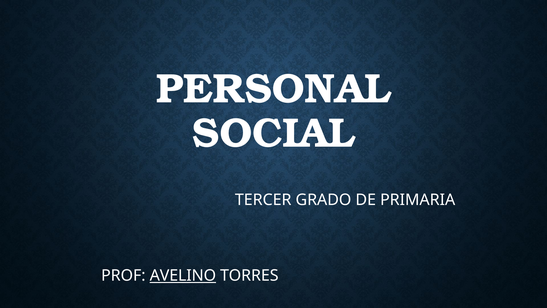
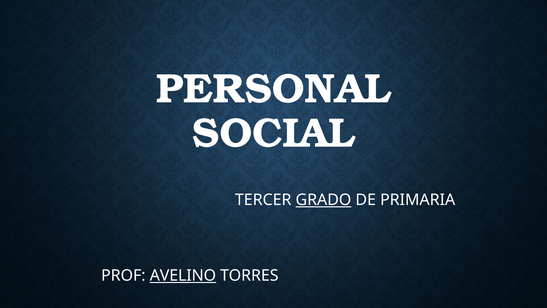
GRADO underline: none -> present
